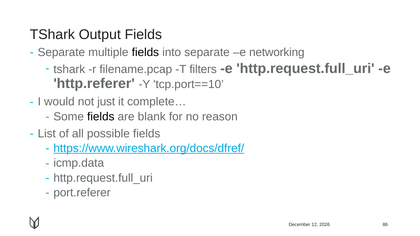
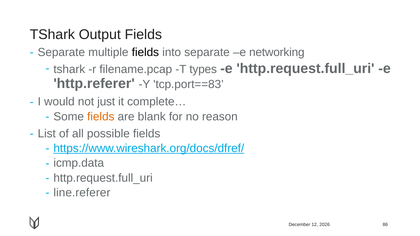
filters: filters -> types
tcp.port==10: tcp.port==10 -> tcp.port==83
fields at (101, 117) colour: black -> orange
port.referer: port.referer -> line.referer
